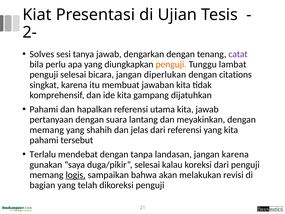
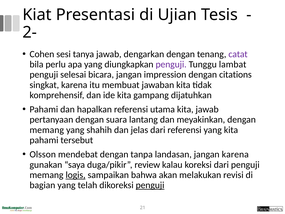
Solves: Solves -> Cohen
penguji at (171, 64) colour: orange -> purple
diperlukan: diperlukan -> impression
Terlalu: Terlalu -> Olsson
duga/pikir selesai: selesai -> review
penguji at (150, 185) underline: none -> present
